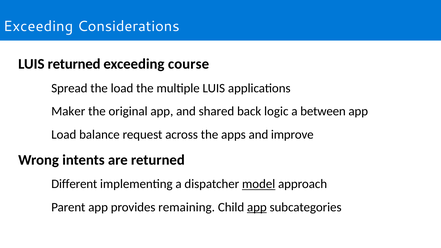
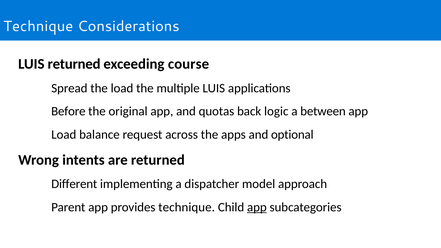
Exceeding at (38, 26): Exceeding -> Technique
Maker: Maker -> Before
shared: shared -> quotas
improve: improve -> optional
model underline: present -> none
provides remaining: remaining -> technique
